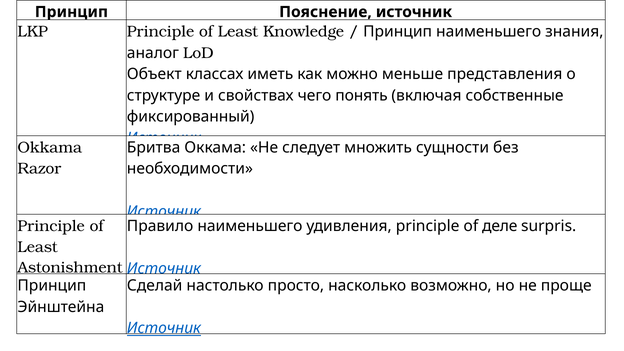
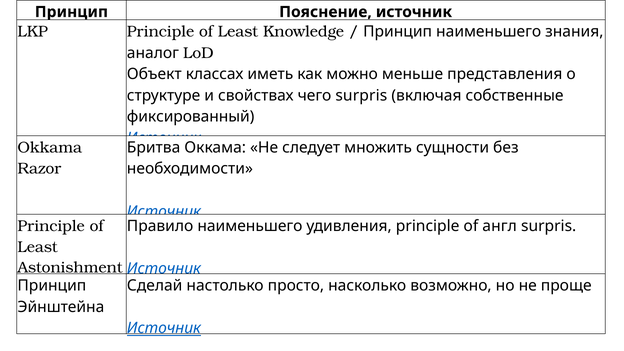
чего понять: понять -> surpris
деле: деле -> англ
